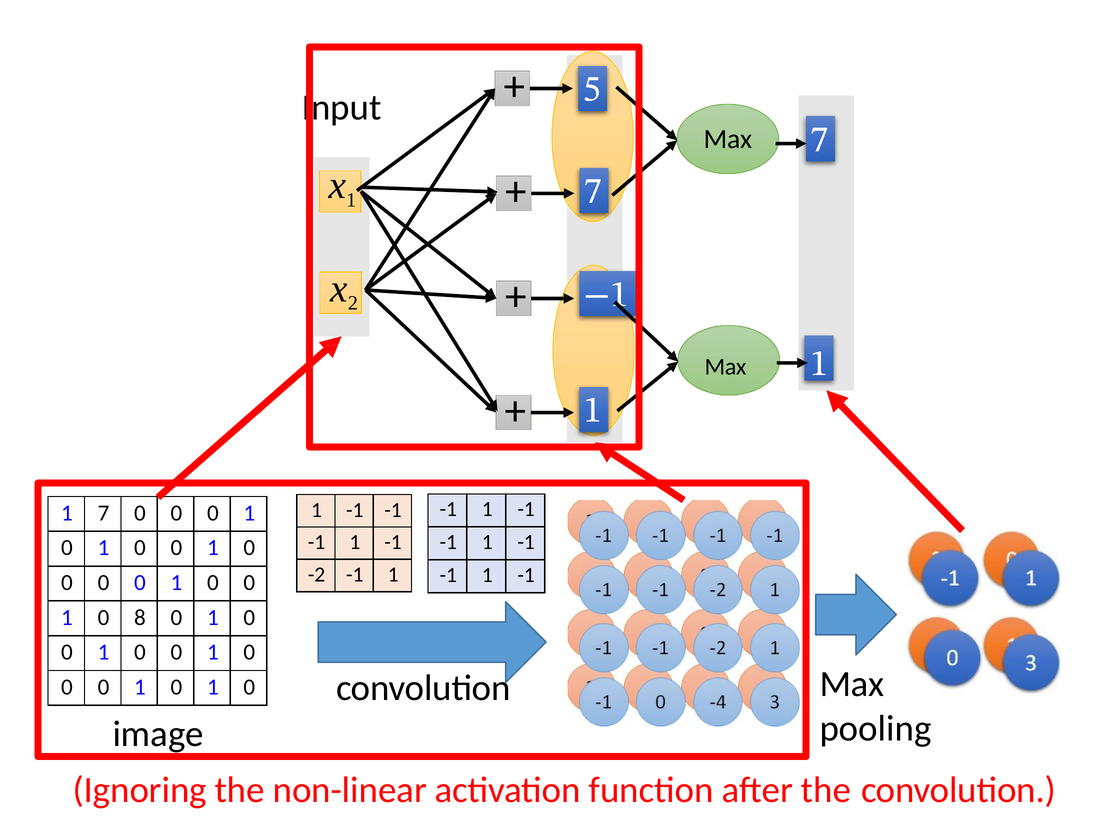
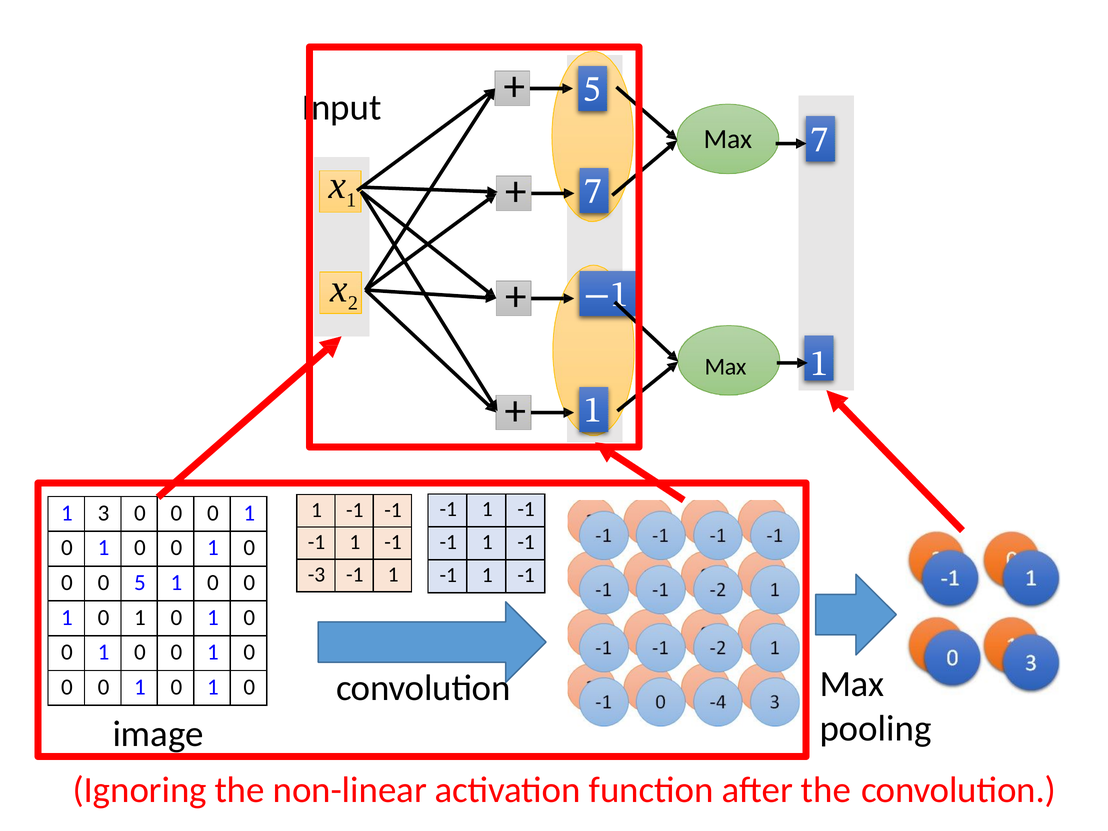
7 at (103, 513): 7 -> 3
-2: -2 -> -3
0 at (140, 583): 0 -> 5
8 at (140, 617): 8 -> 1
